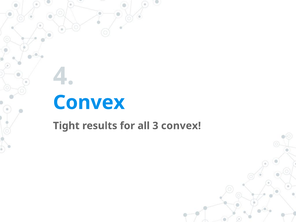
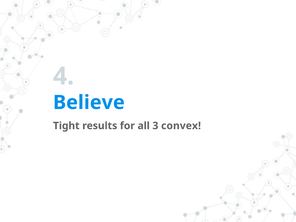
Convex at (89, 103): Convex -> Believe
